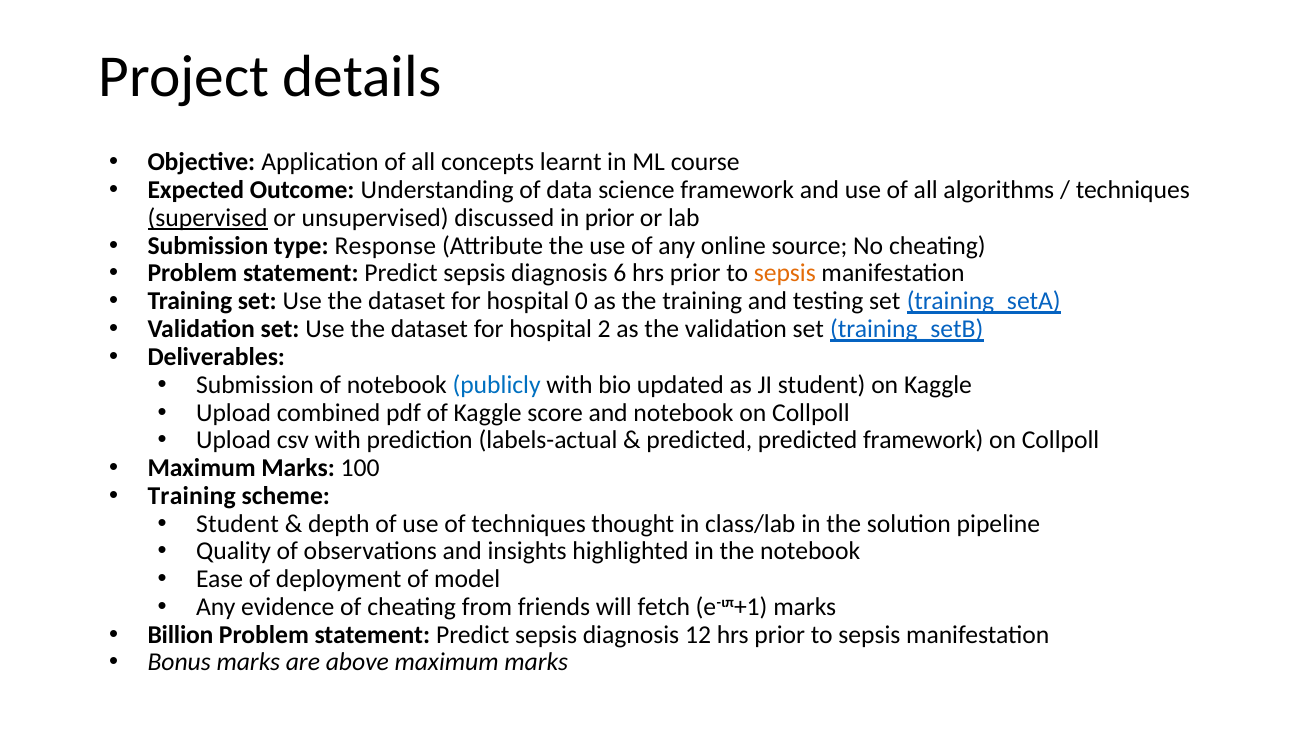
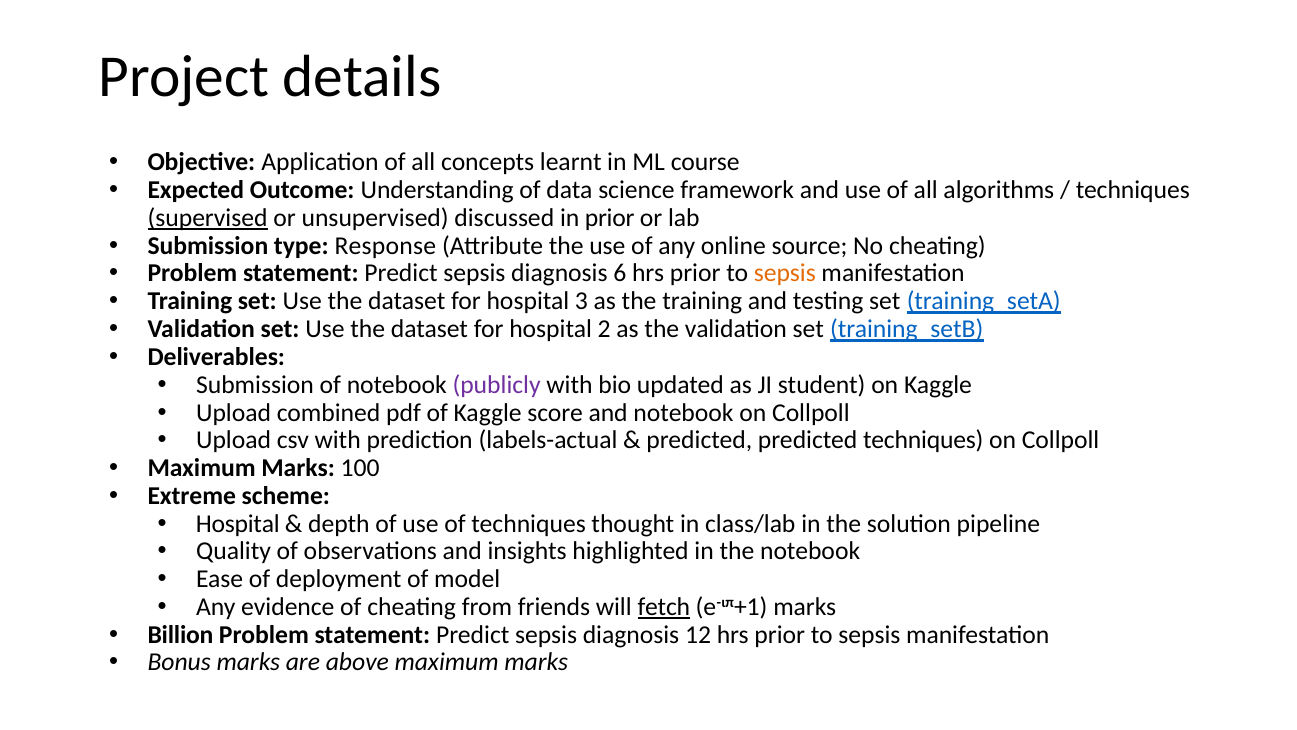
0: 0 -> 3
publicly colour: blue -> purple
predicted framework: framework -> techniques
Training at (192, 496): Training -> Extreme
Student at (238, 523): Student -> Hospital
fetch underline: none -> present
